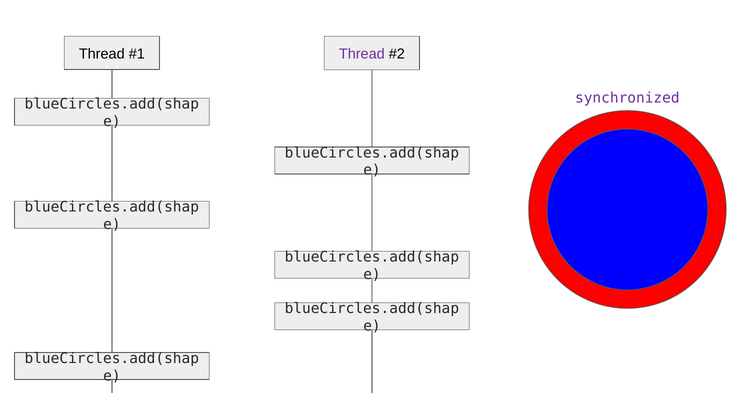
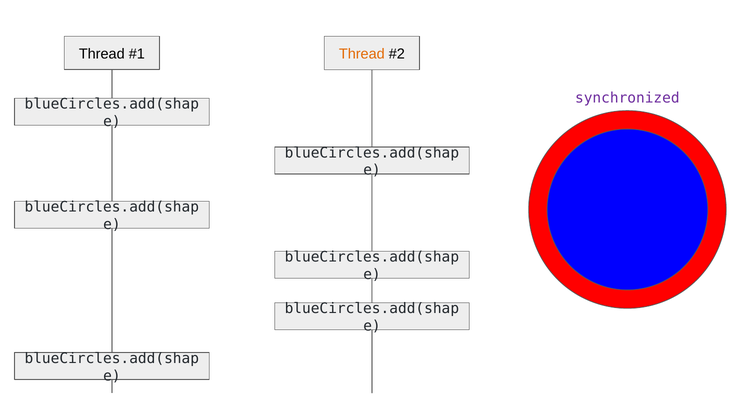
Thread at (362, 54) colour: purple -> orange
